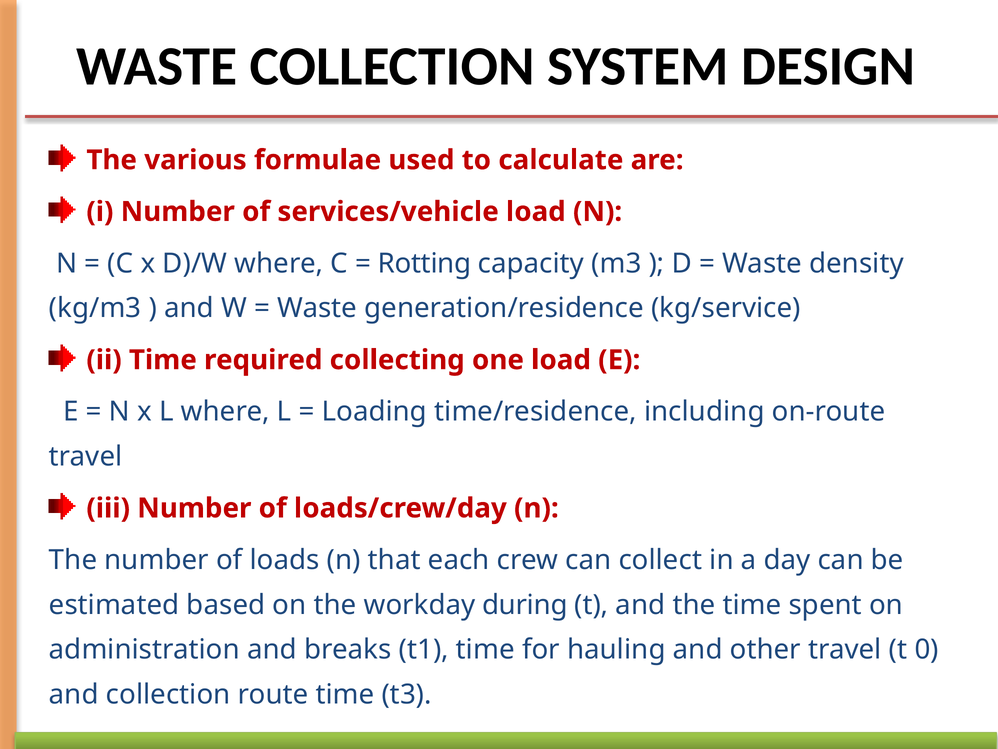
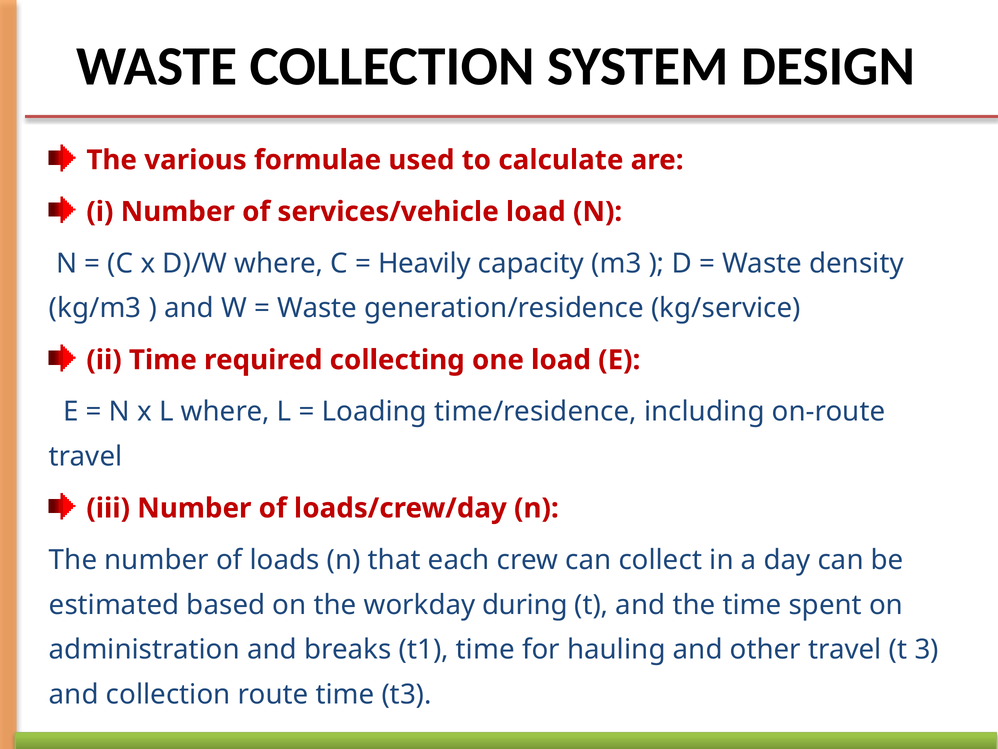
Rotting: Rotting -> Heavily
0: 0 -> 3
